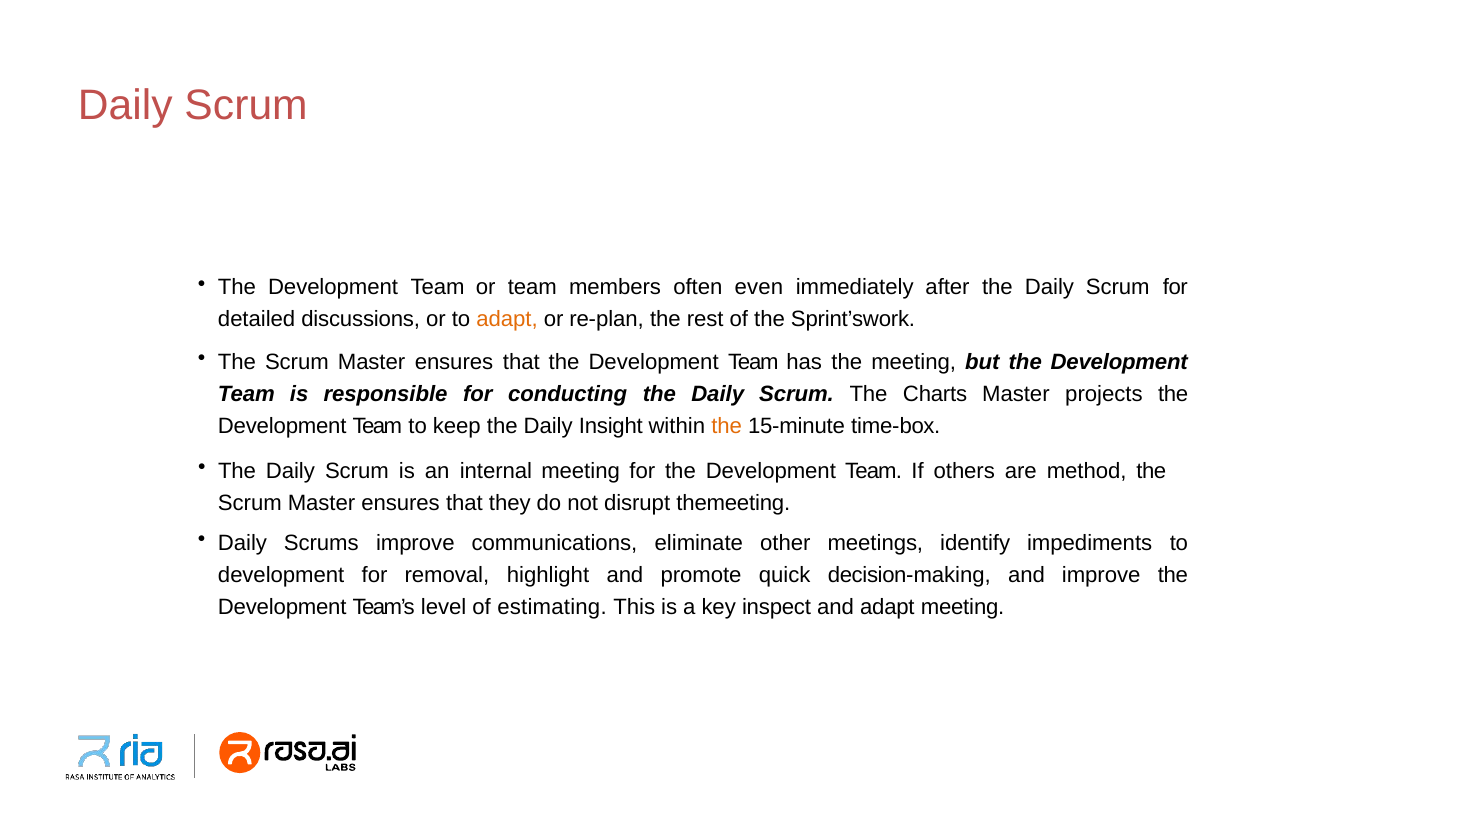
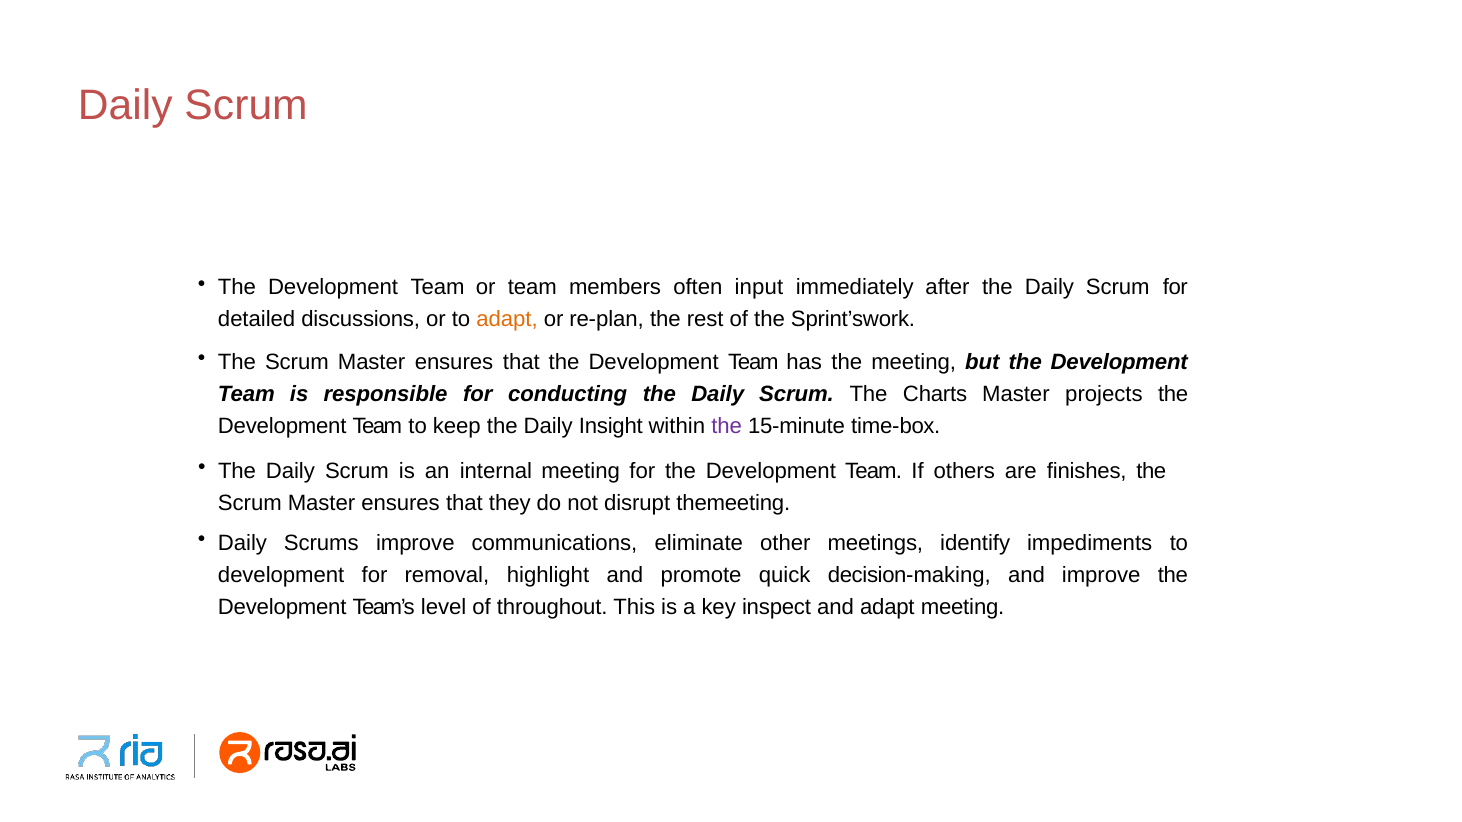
even: even -> input
the at (727, 426) colour: orange -> purple
method: method -> finishes
estimating: estimating -> throughout
